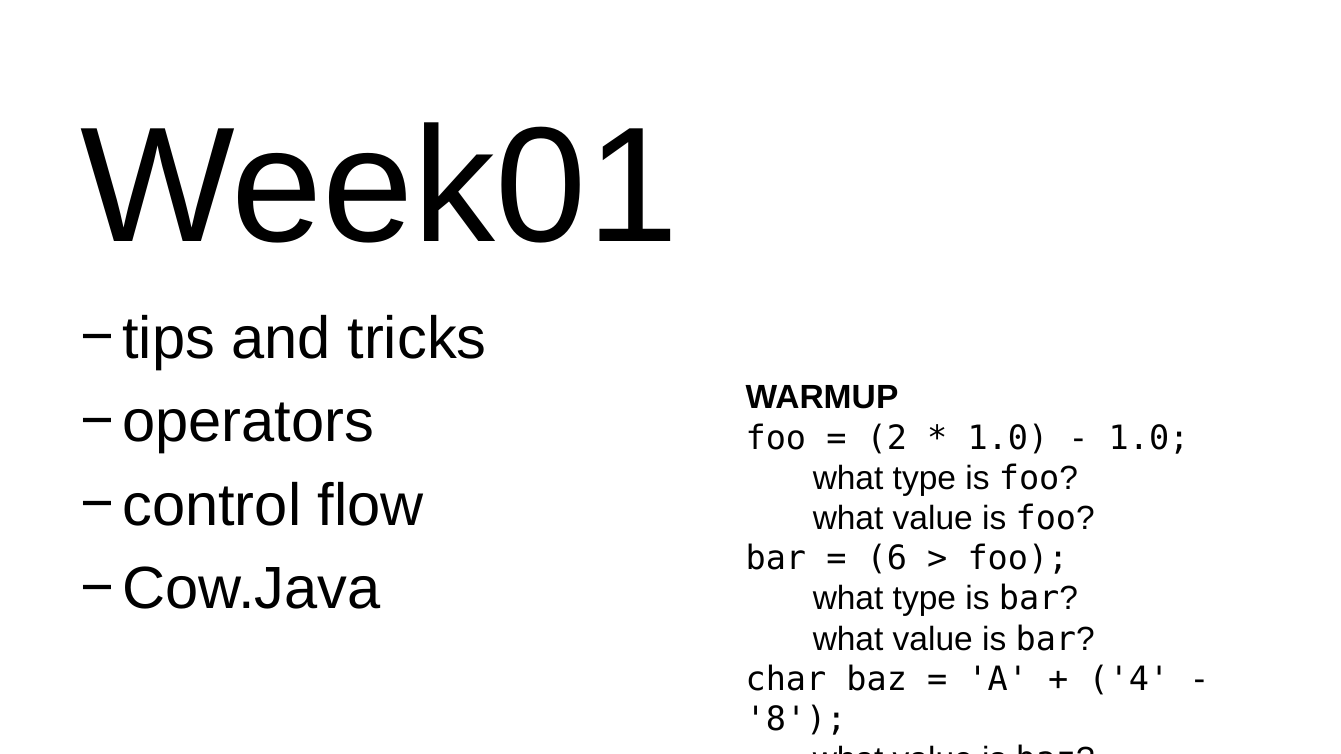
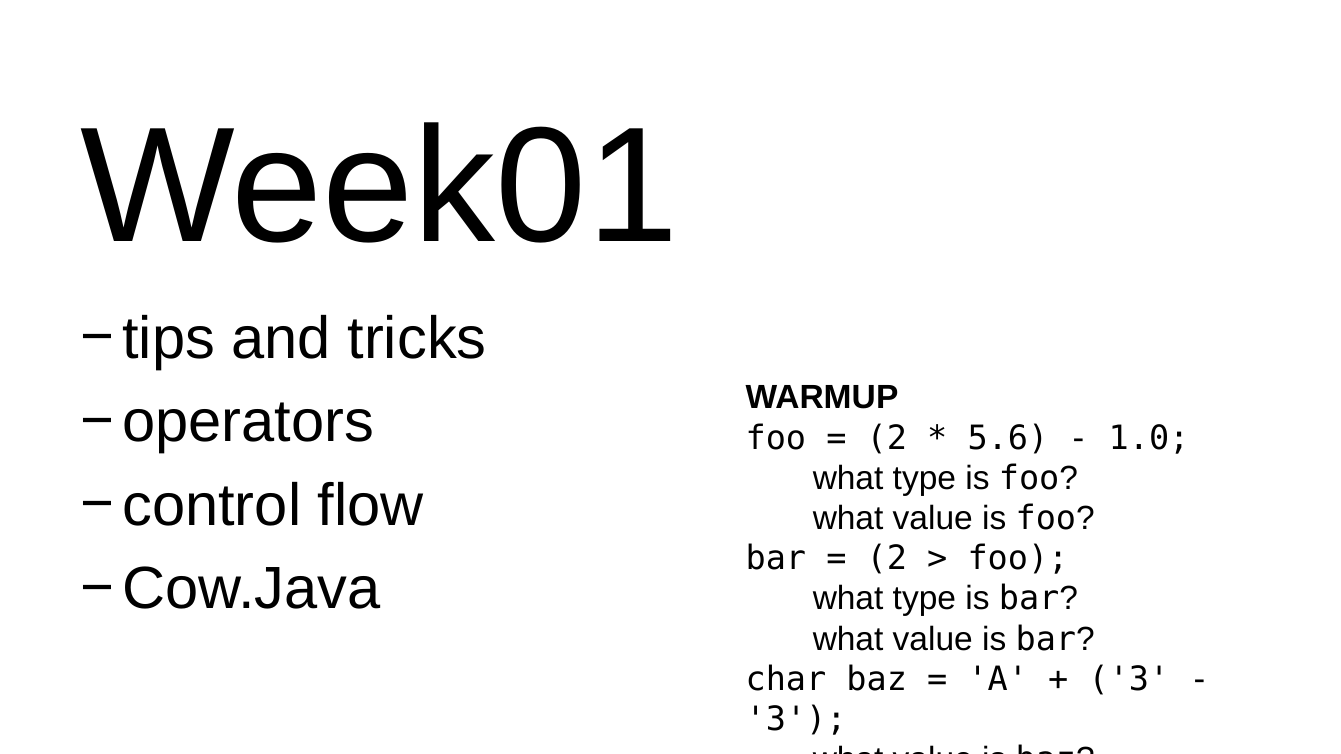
1.0 at (1008, 438): 1.0 -> 5.6
6 at (887, 559): 6 -> 2
4 at (1129, 680): 4 -> 3
8 at (796, 720): 8 -> 3
